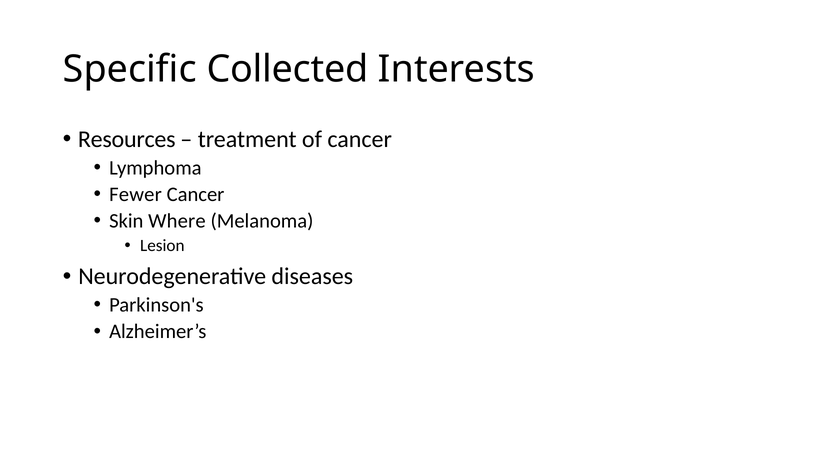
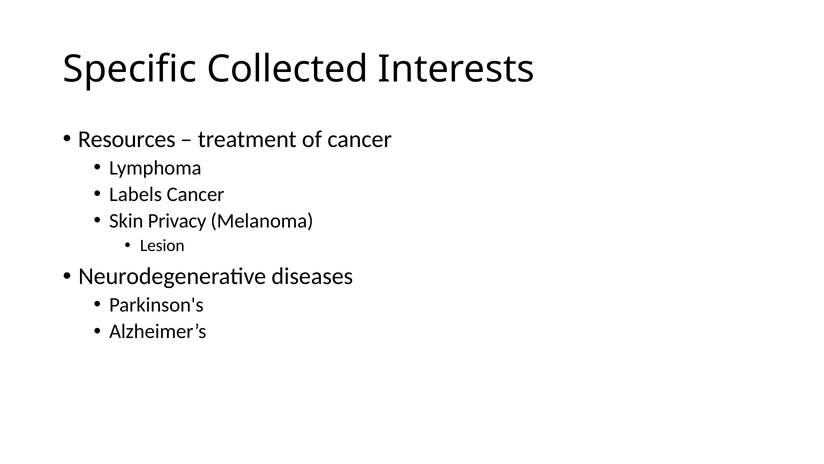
Fewer: Fewer -> Labels
Where: Where -> Privacy
